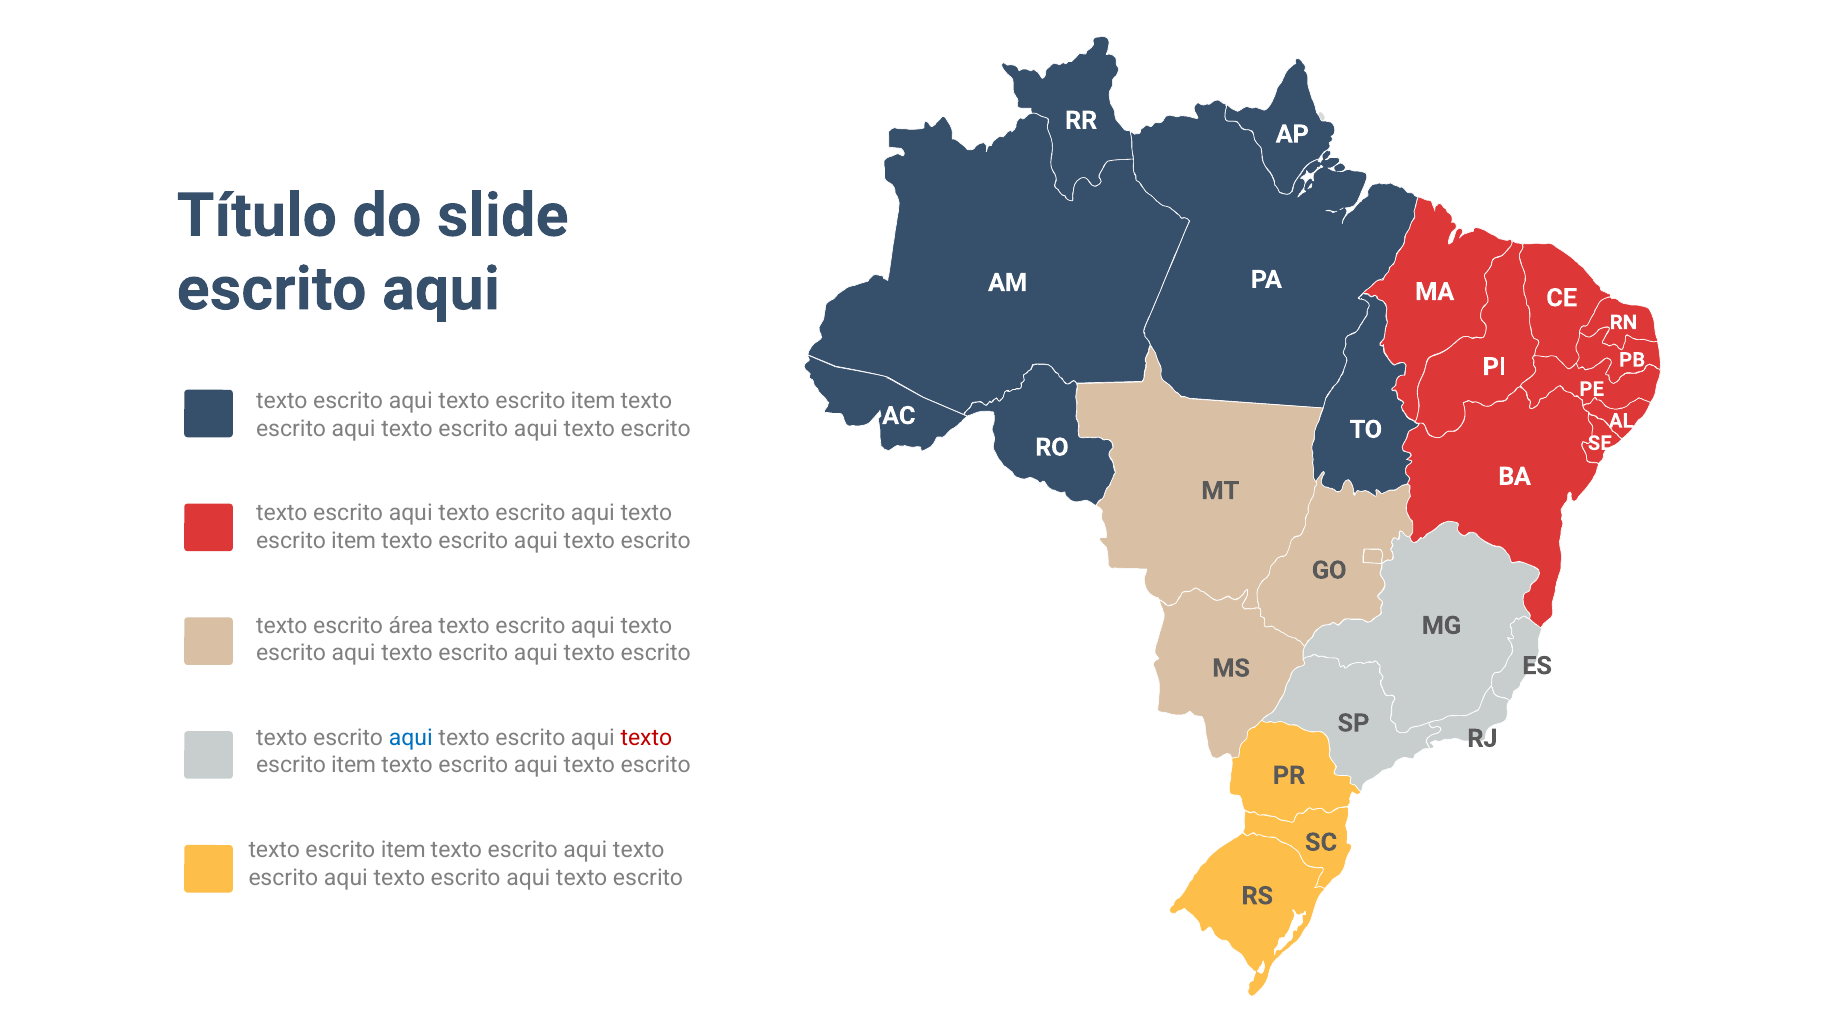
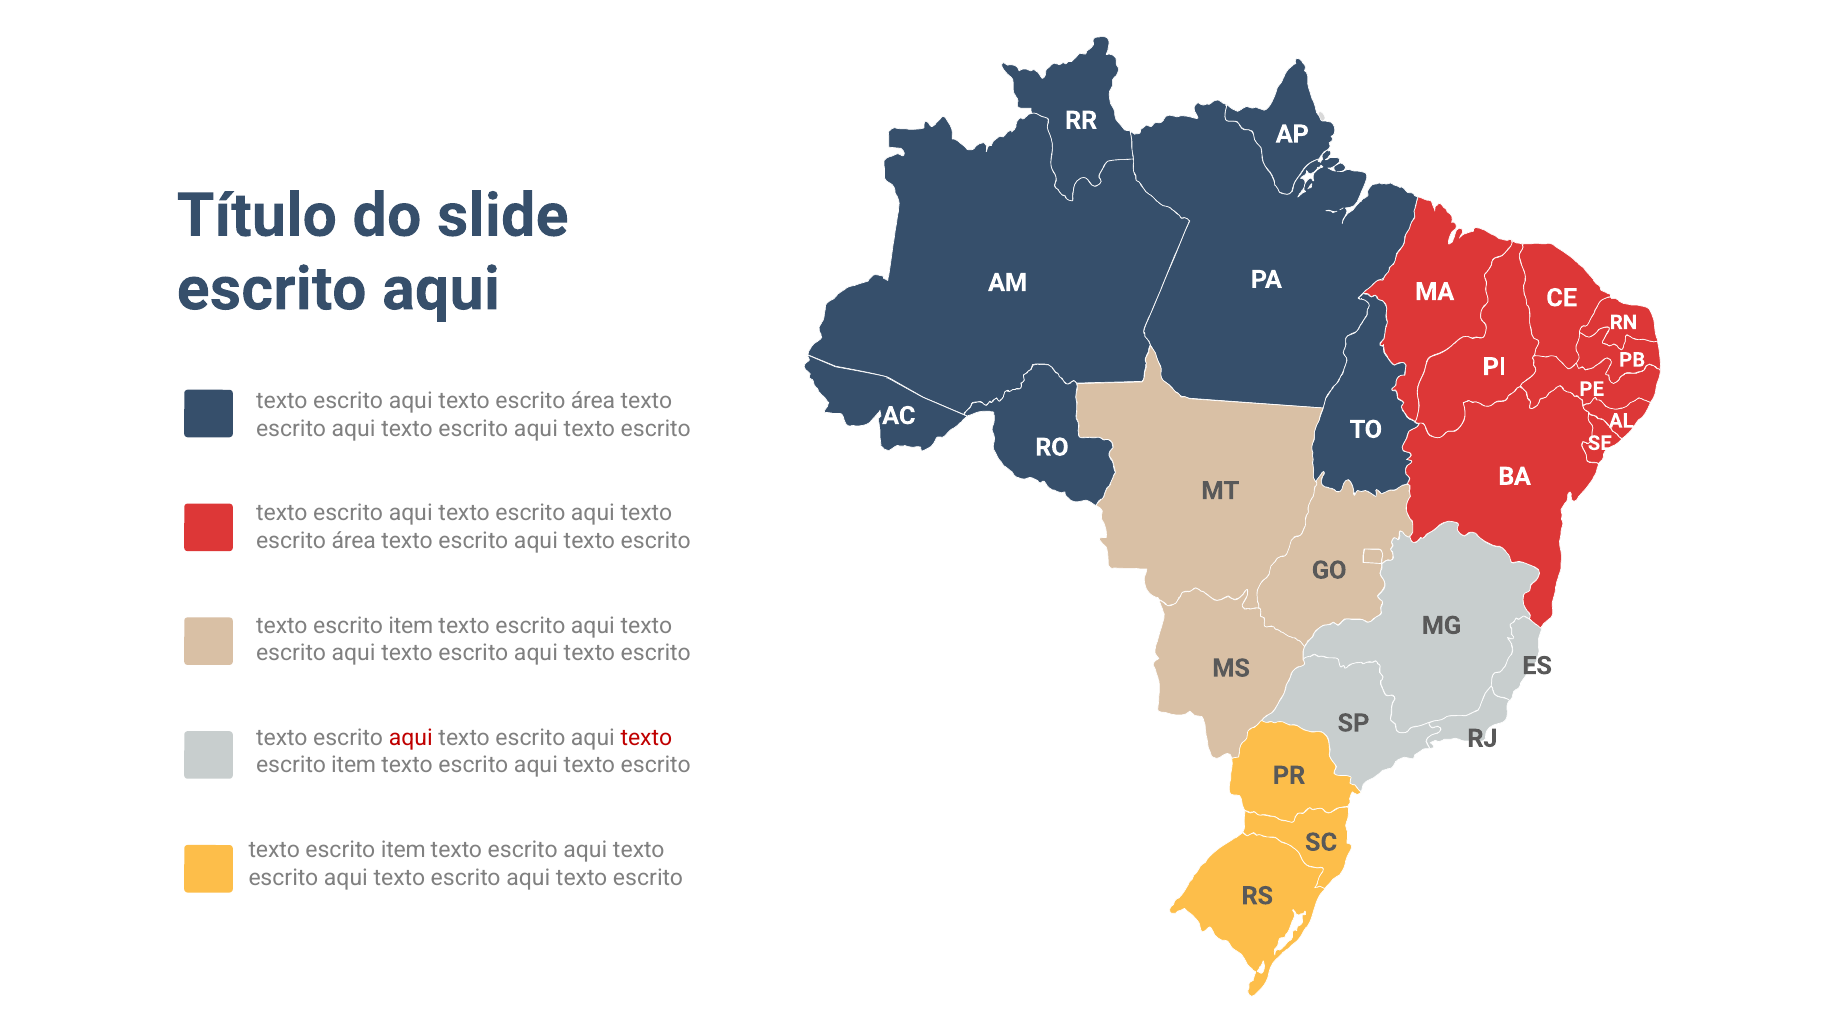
item at (593, 401): item -> área
item at (354, 541): item -> área
área at (411, 626): área -> item
aqui at (411, 738) colour: blue -> red
